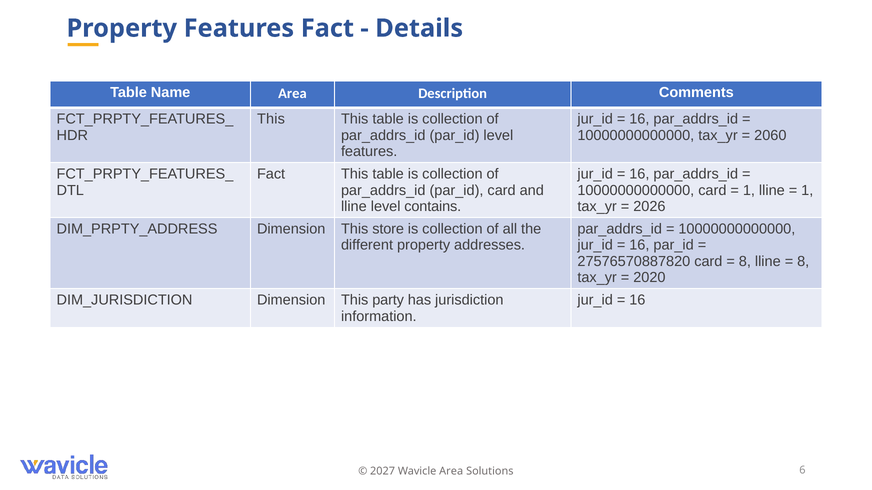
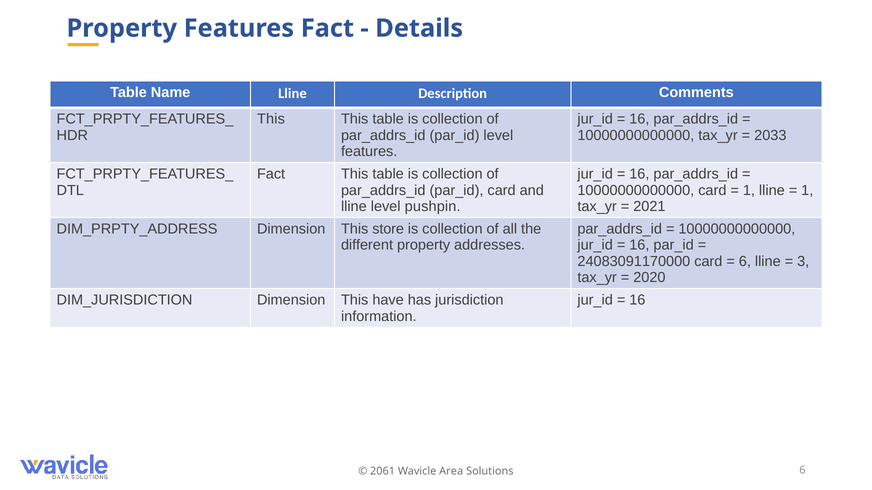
Name Area: Area -> Lline
2060: 2060 -> 2033
contains: contains -> pushpin
2026: 2026 -> 2021
27576570887820: 27576570887820 -> 24083091170000
8 at (745, 262): 8 -> 6
8 at (803, 262): 8 -> 3
party: party -> have
2027: 2027 -> 2061
